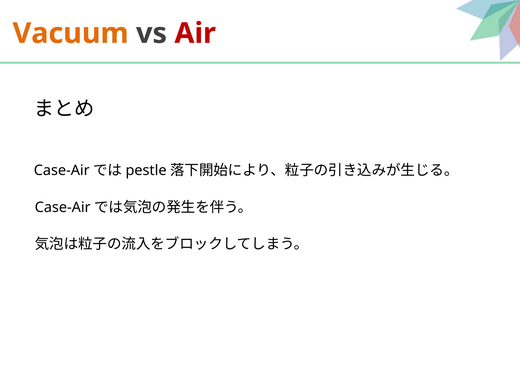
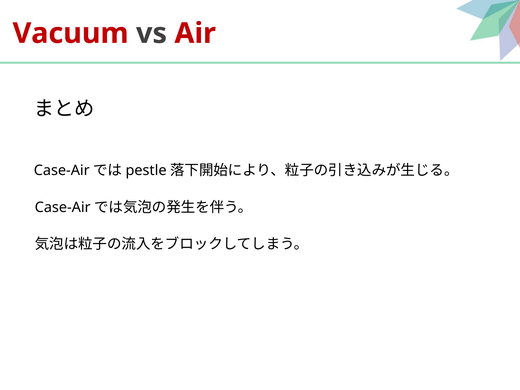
Vacuum colour: orange -> red
